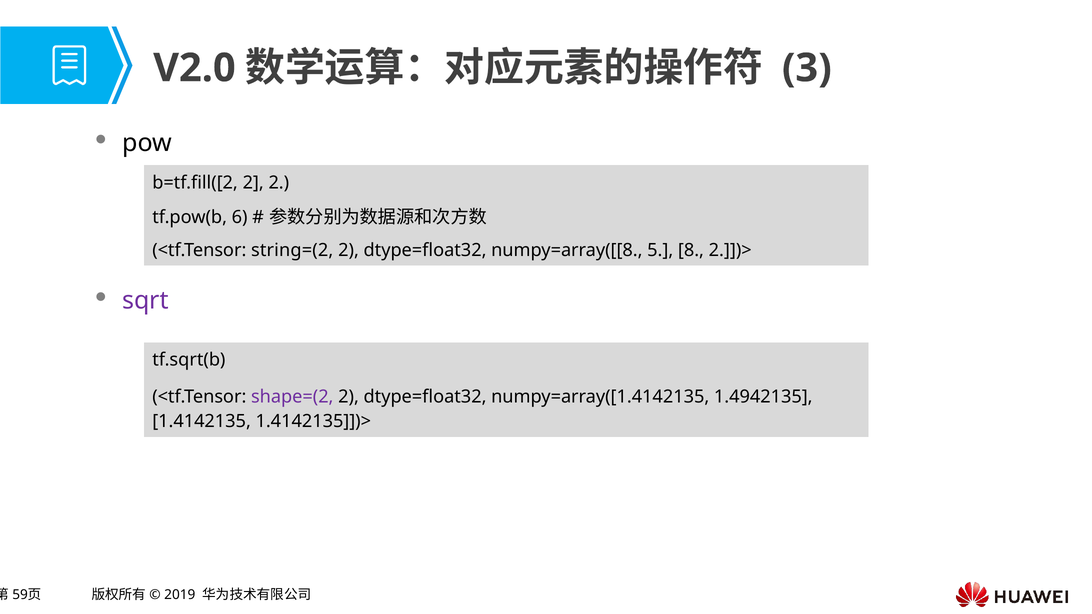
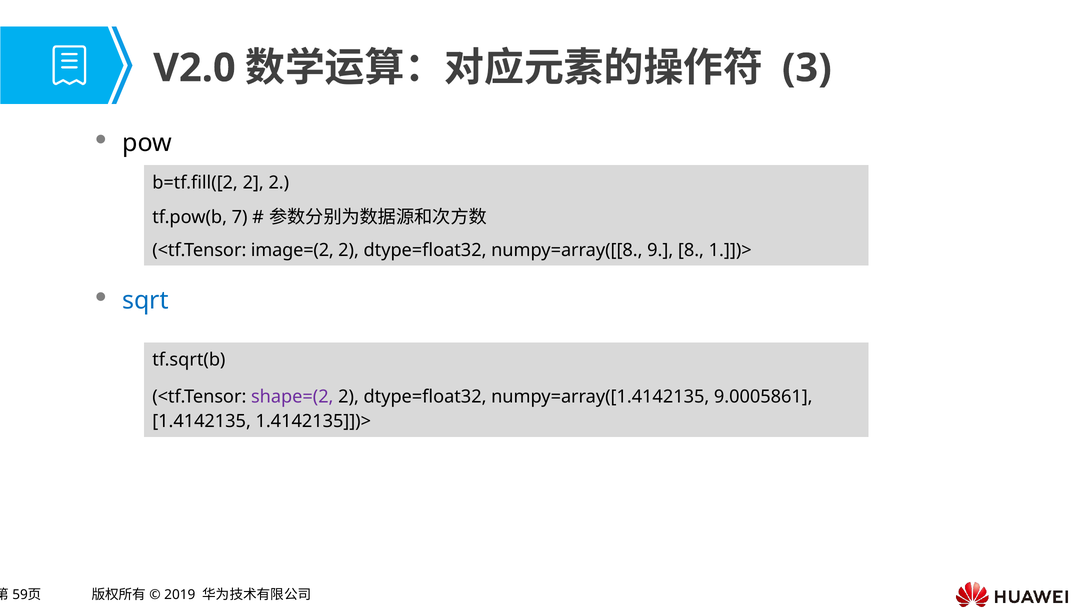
6: 6 -> 7
string=(2: string=(2 -> image=(2
5: 5 -> 9
2.]])>: 2.]])> -> 1.]])>
sqrt colour: purple -> blue
1.4942135: 1.4942135 -> 9.0005861
